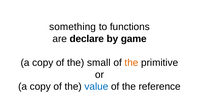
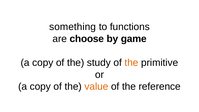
declare: declare -> choose
small: small -> study
value colour: blue -> orange
